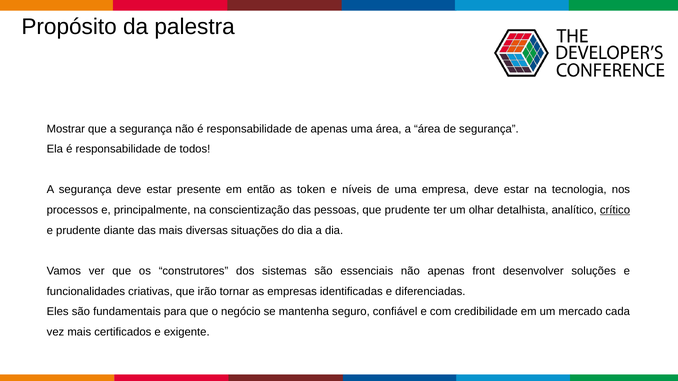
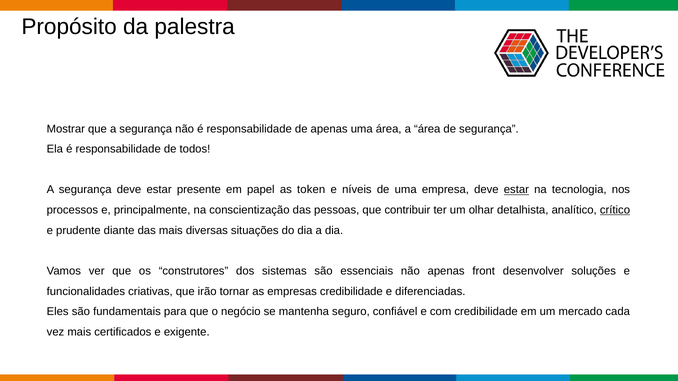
então: então -> papel
estar at (516, 190) underline: none -> present
que prudente: prudente -> contribuir
empresas identificadas: identificadas -> credibilidade
